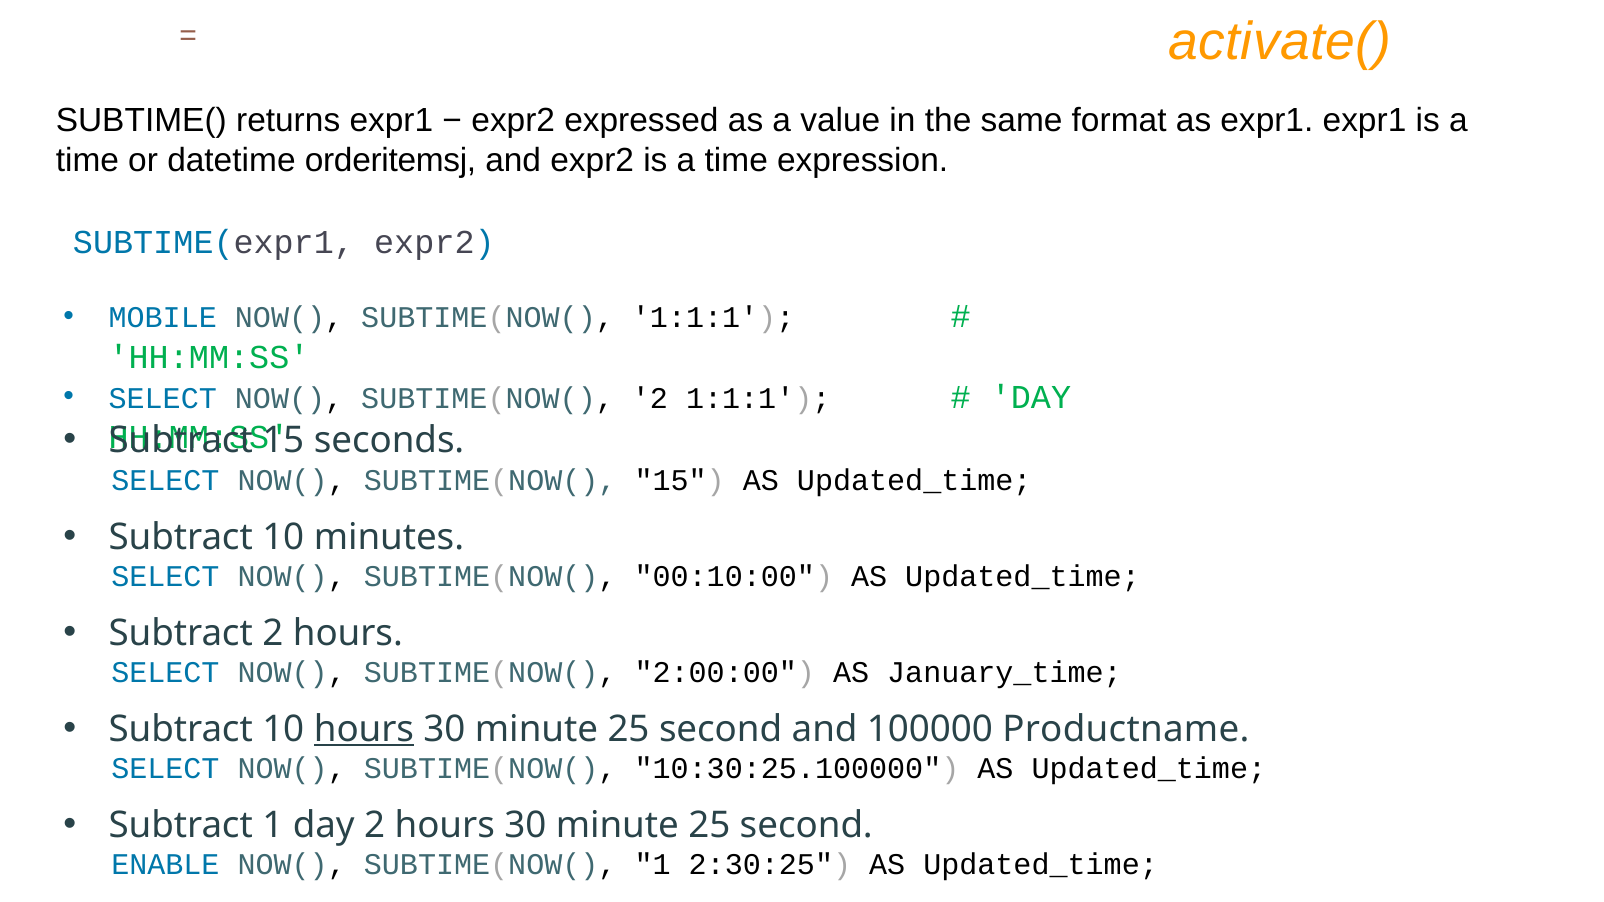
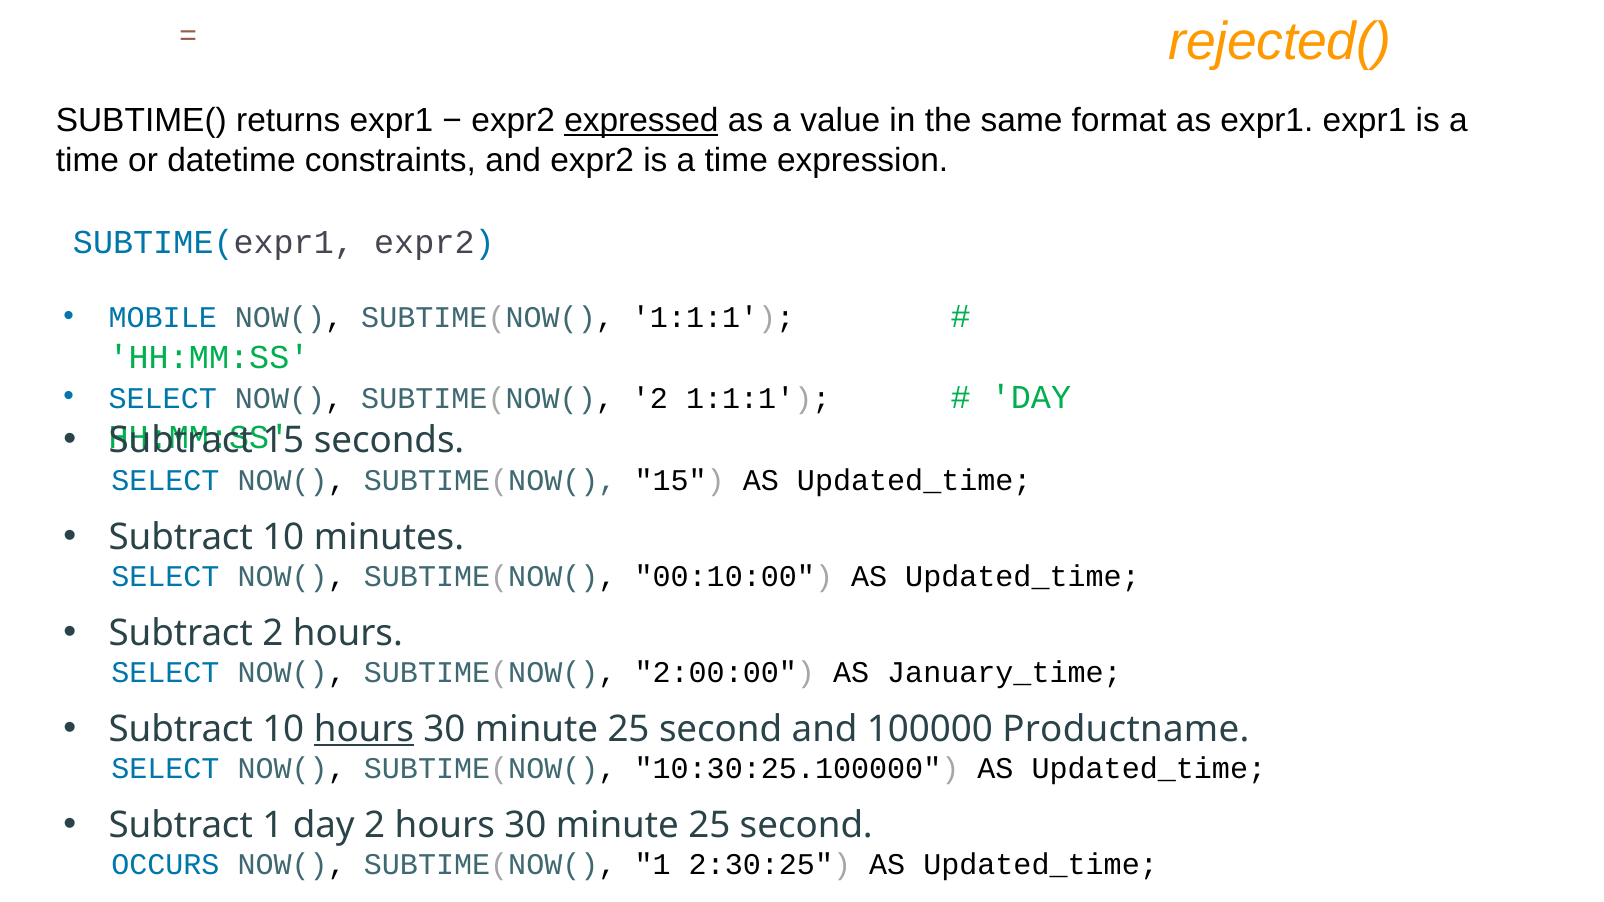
activate(: activate( -> rejected(
expressed underline: none -> present
orderitemsj: orderitemsj -> constraints
ENABLE: ENABLE -> OCCURS
